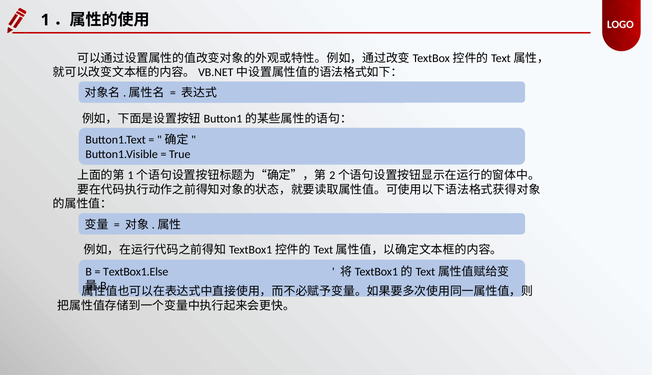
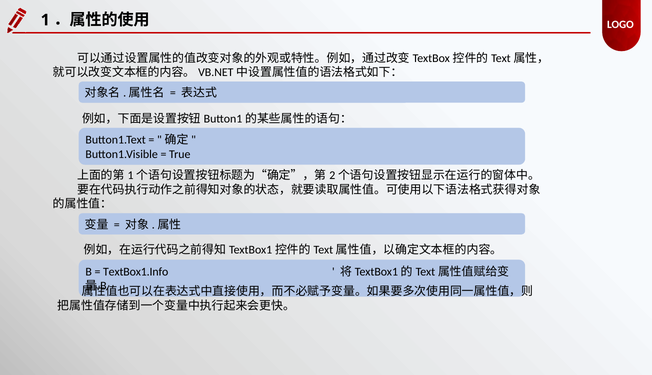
TextBox1.Else: TextBox1.Else -> TextBox1.Info
